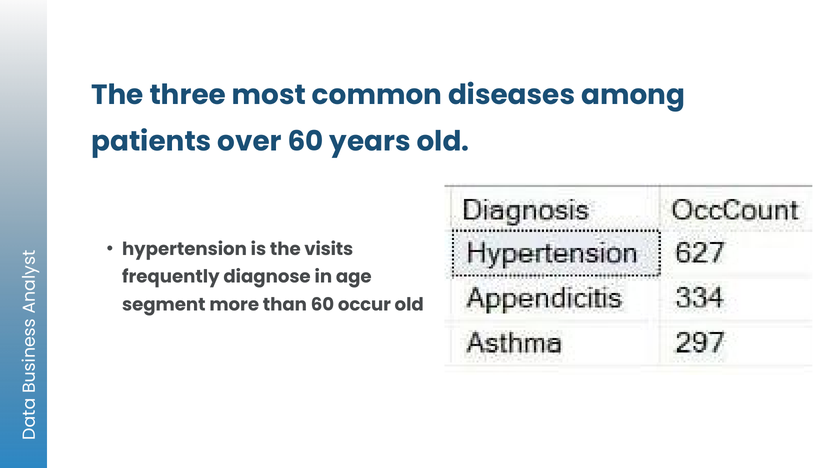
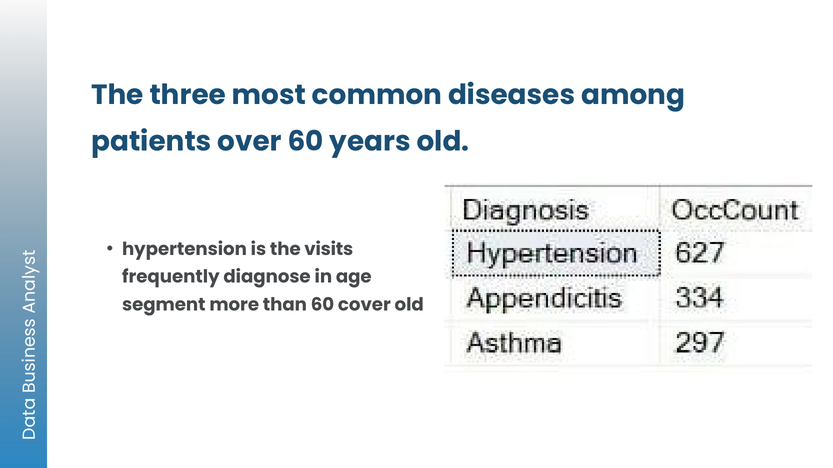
occur: occur -> cover
